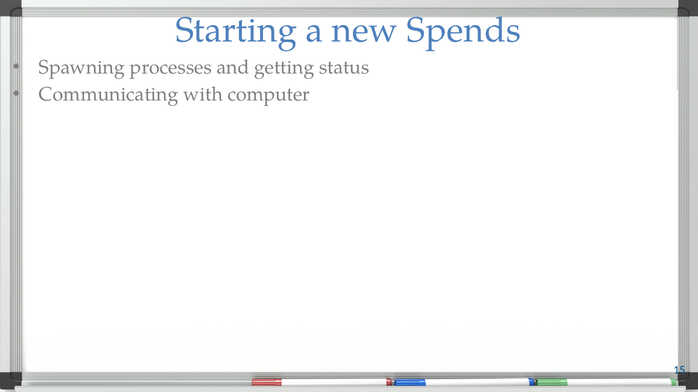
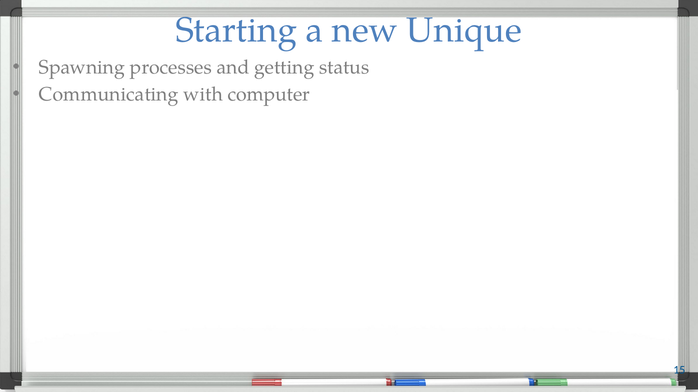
Spends: Spends -> Unique
